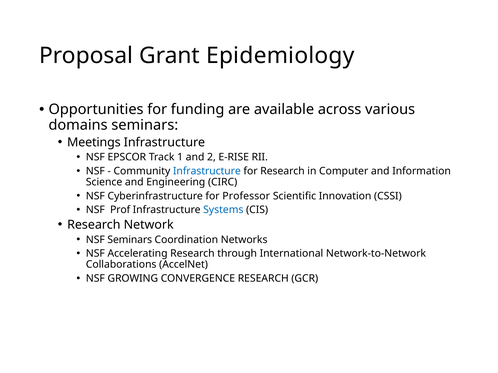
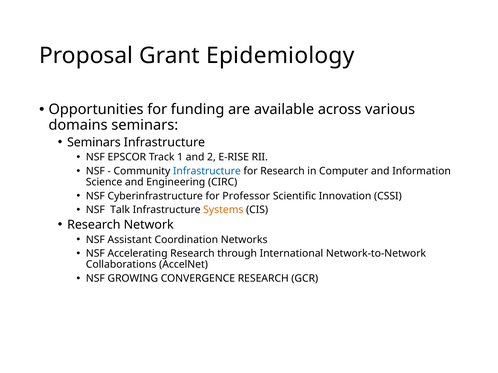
Meetings at (94, 143): Meetings -> Seminars
Prof: Prof -> Talk
Systems colour: blue -> orange
NSF Seminars: Seminars -> Assistant
